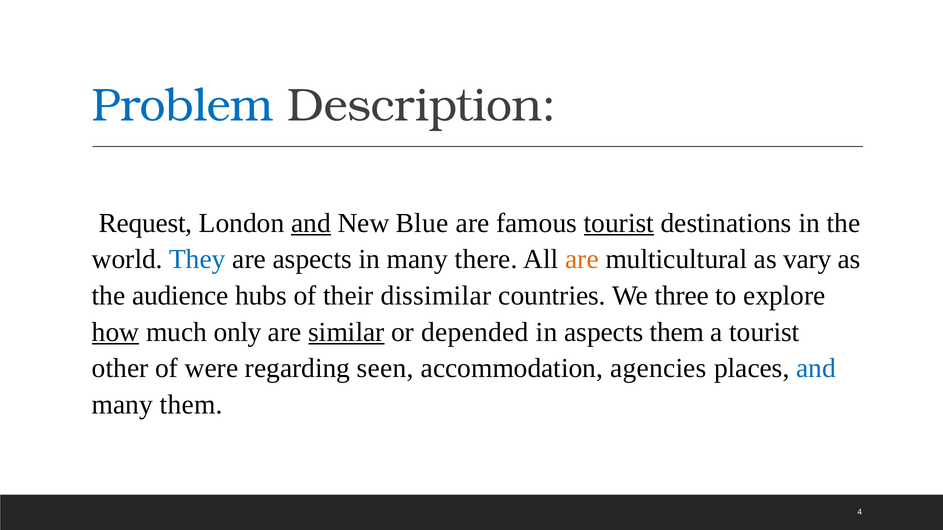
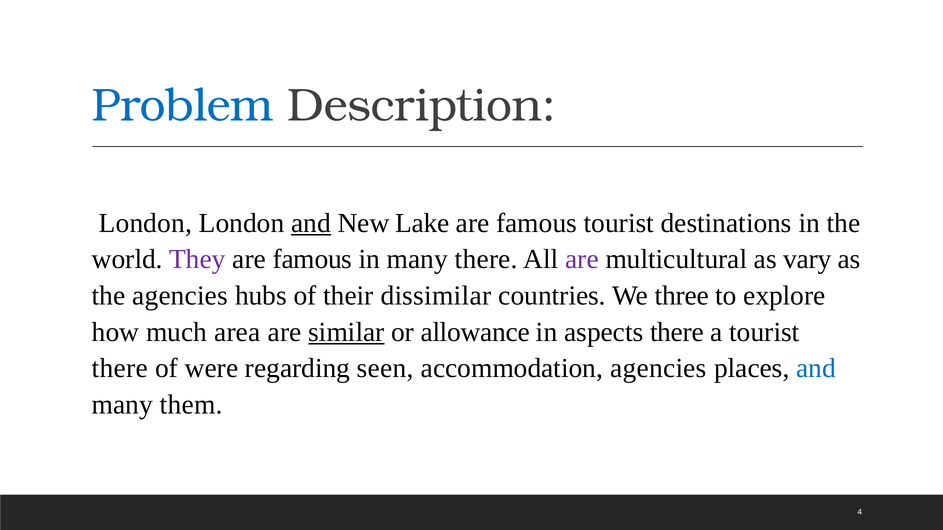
Request at (146, 223): Request -> London
Blue: Blue -> Lake
tourist at (619, 223) underline: present -> none
They colour: blue -> purple
aspects at (312, 260): aspects -> famous
are at (582, 260) colour: orange -> purple
the audience: audience -> agencies
how underline: present -> none
only: only -> area
depended: depended -> allowance
aspects them: them -> there
other at (120, 369): other -> there
